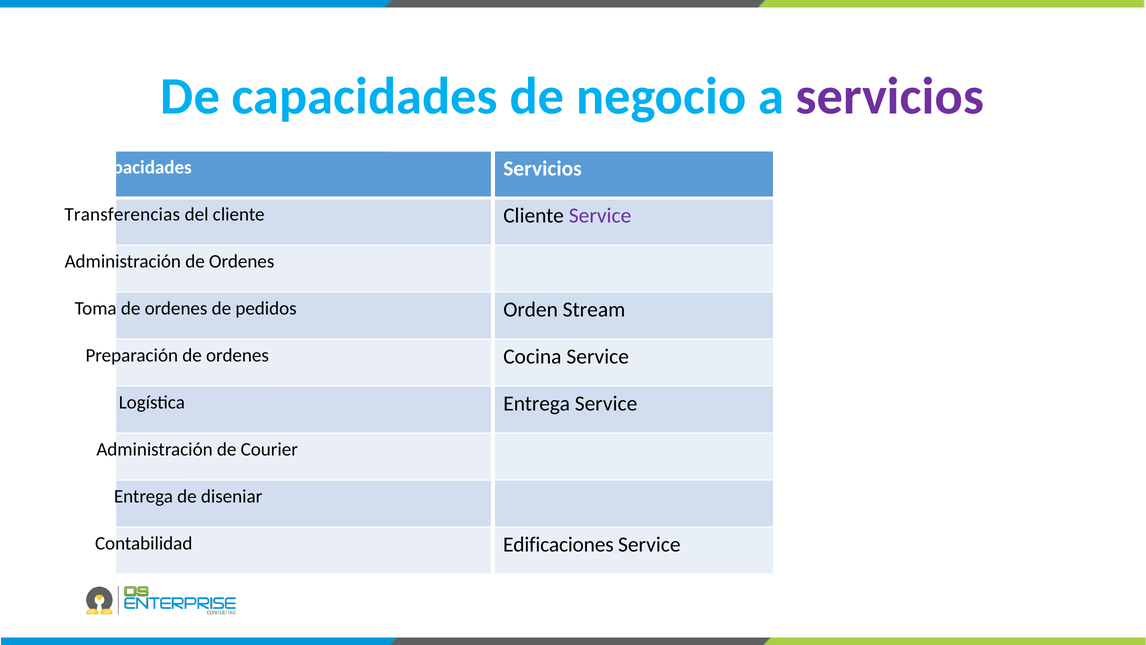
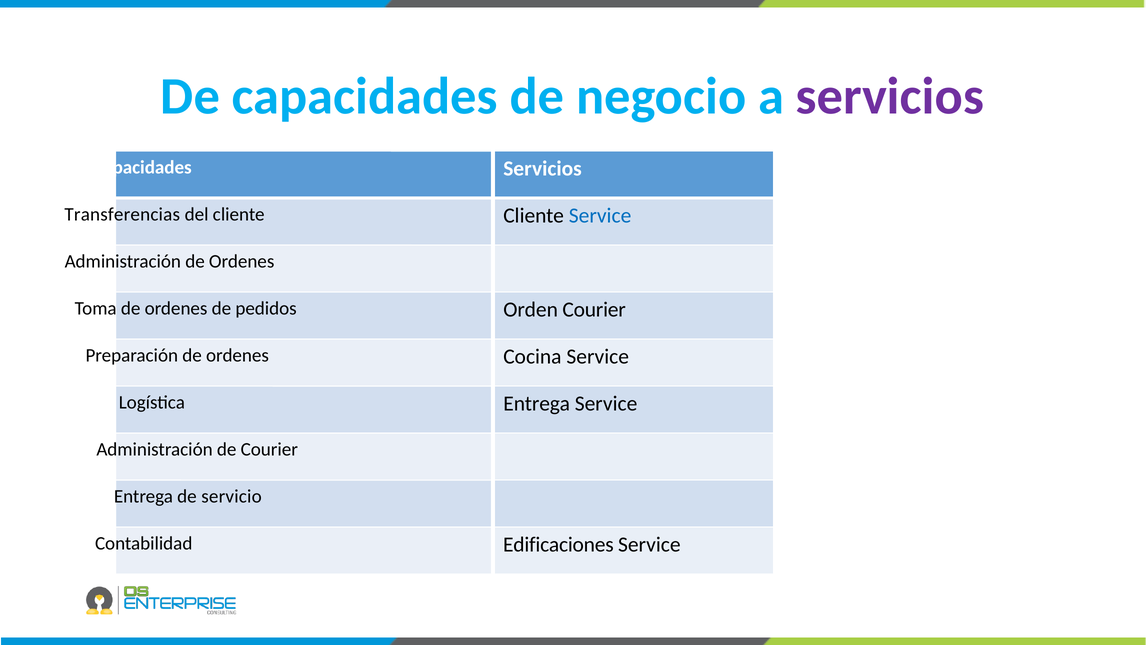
Service at (600, 216) colour: purple -> blue
Orden Stream: Stream -> Courier
diseniar: diseniar -> servicio
